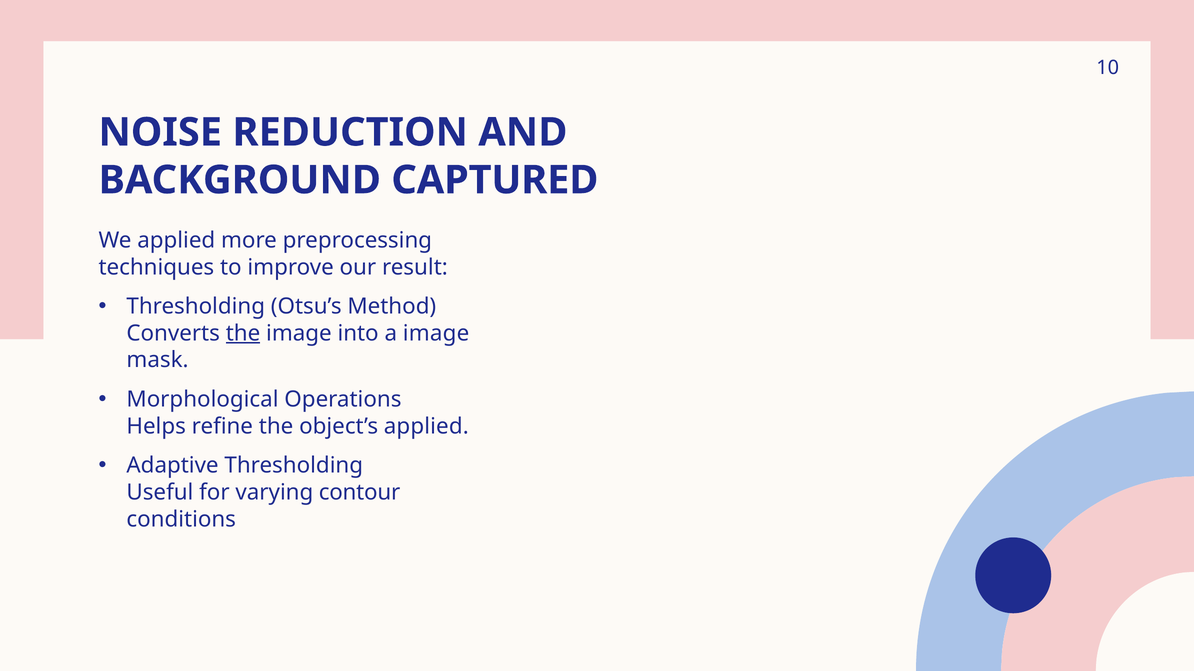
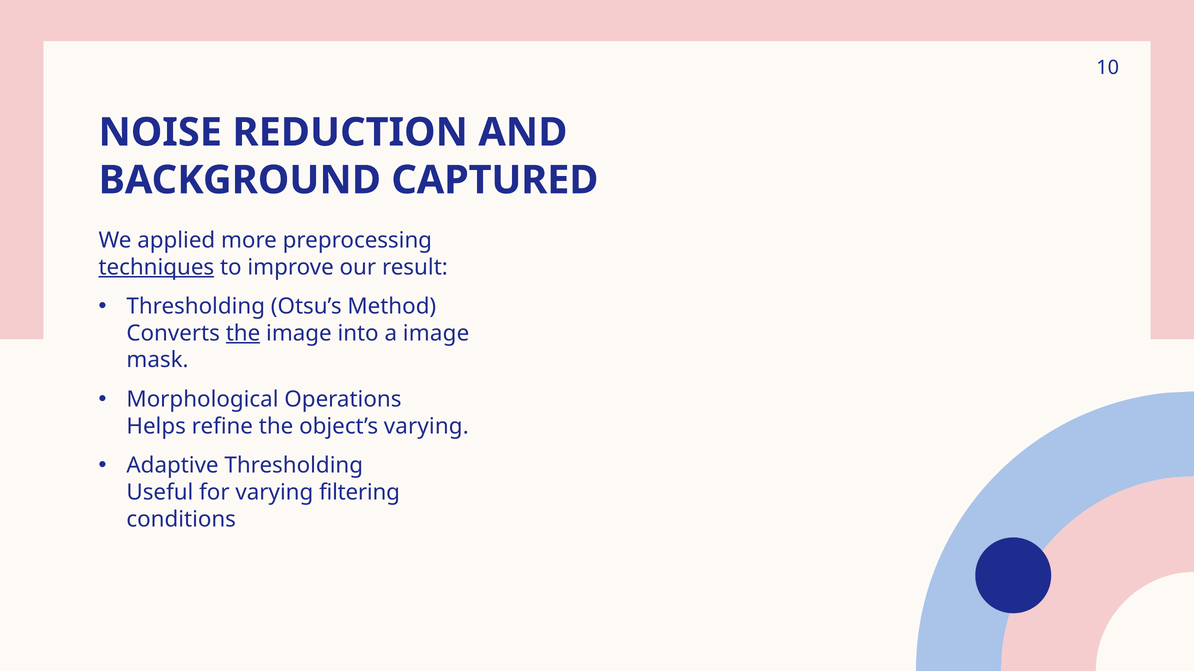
techniques underline: none -> present
object’s applied: applied -> varying
contour: contour -> filtering
